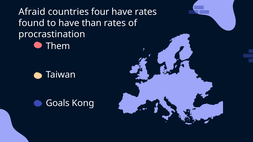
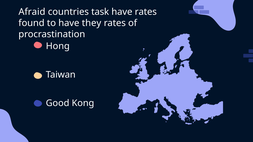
four: four -> task
than: than -> they
Them: Them -> Hong
Goals: Goals -> Good
